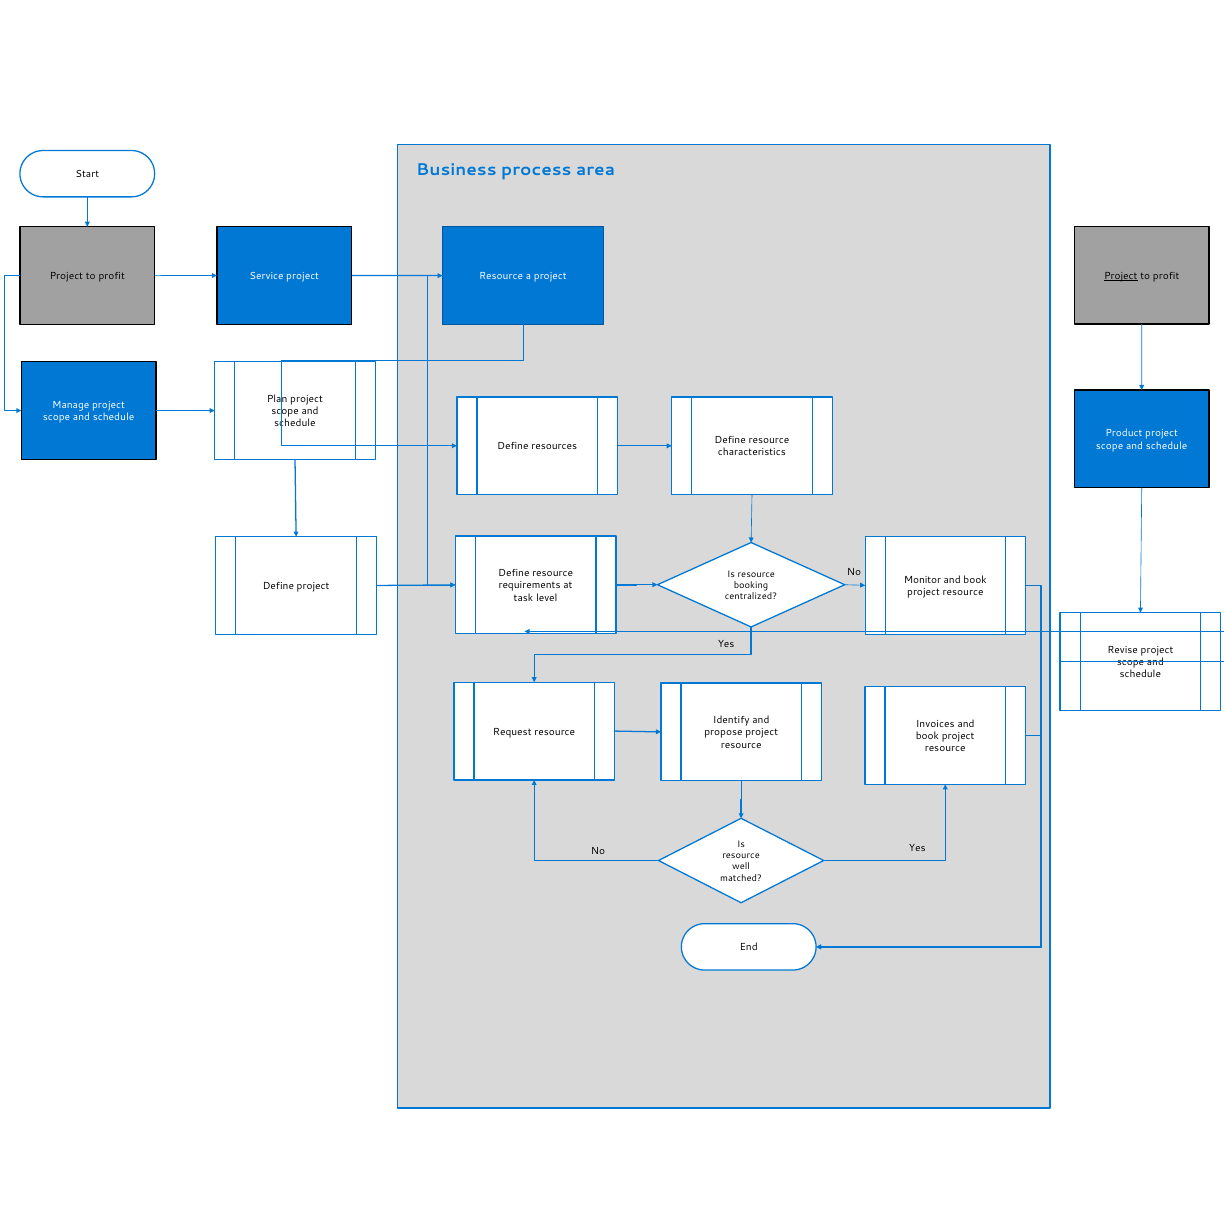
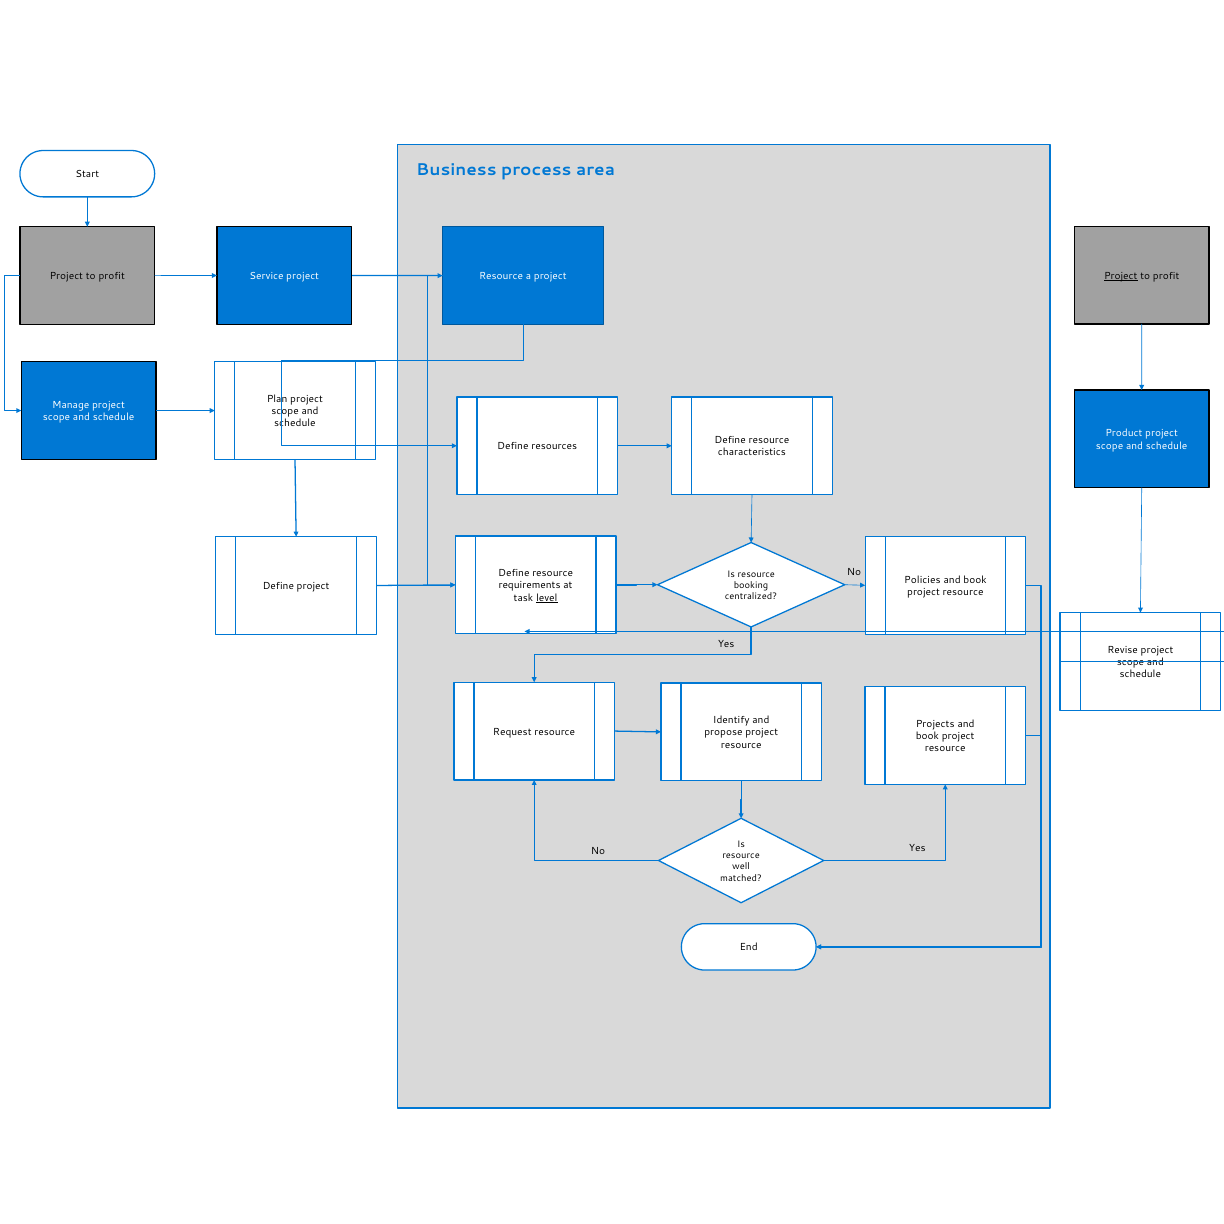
Monitor: Monitor -> Policies
level underline: none -> present
Invoices: Invoices -> Projects
